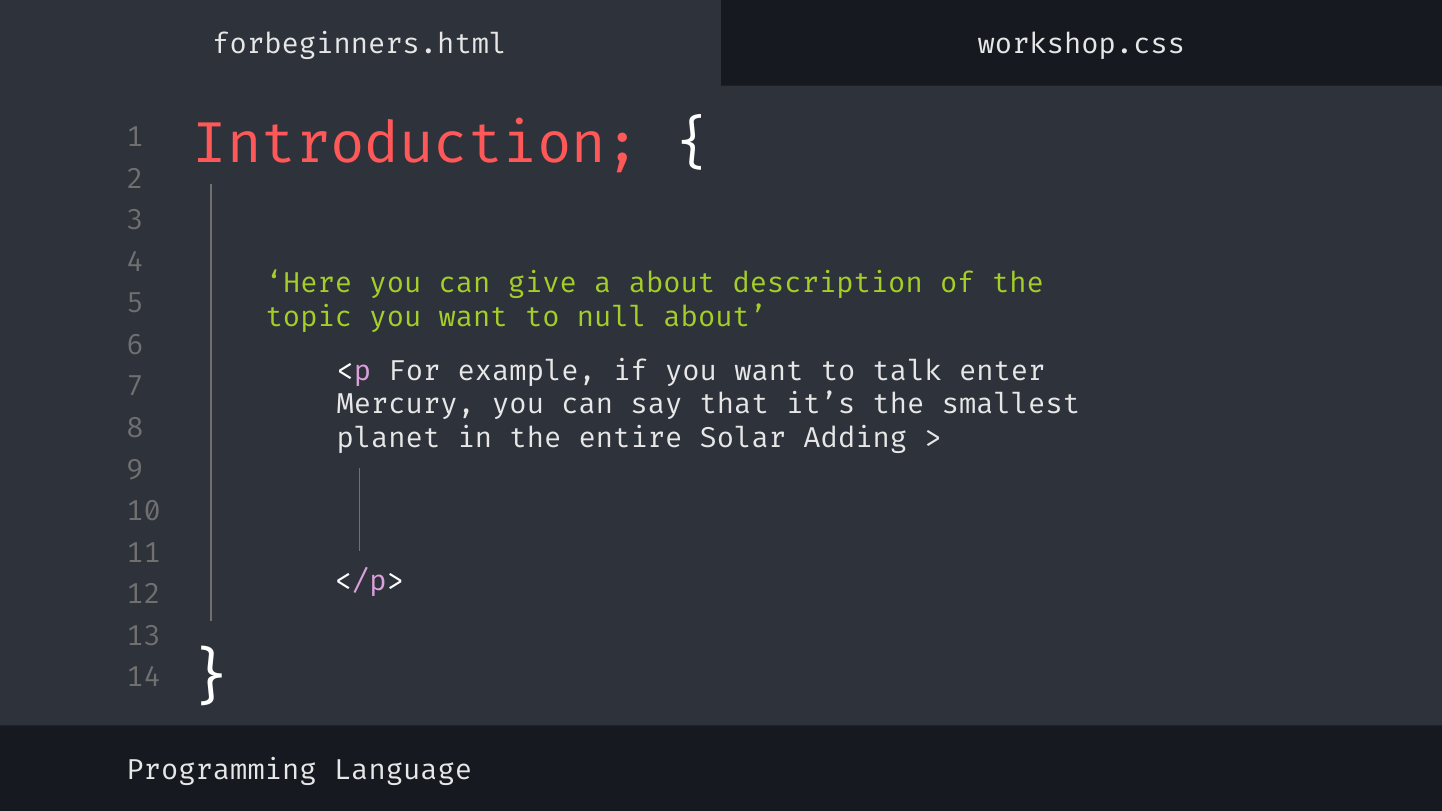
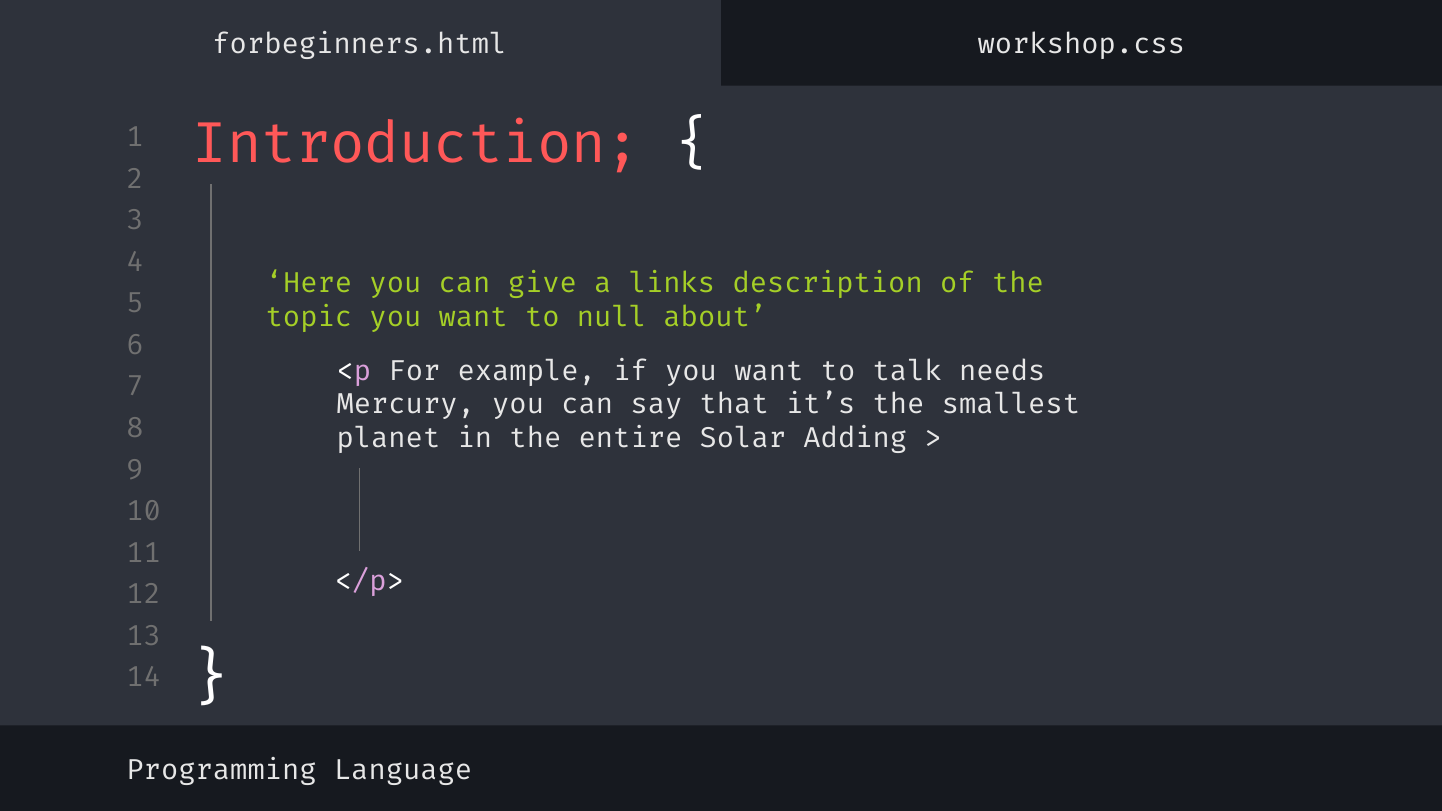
a about: about -> links
enter: enter -> needs
